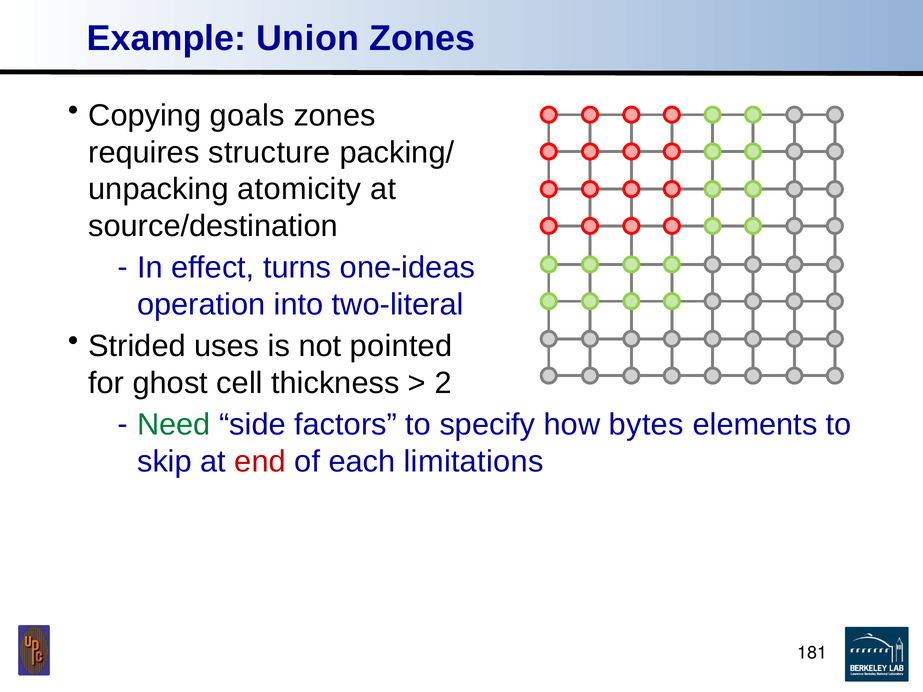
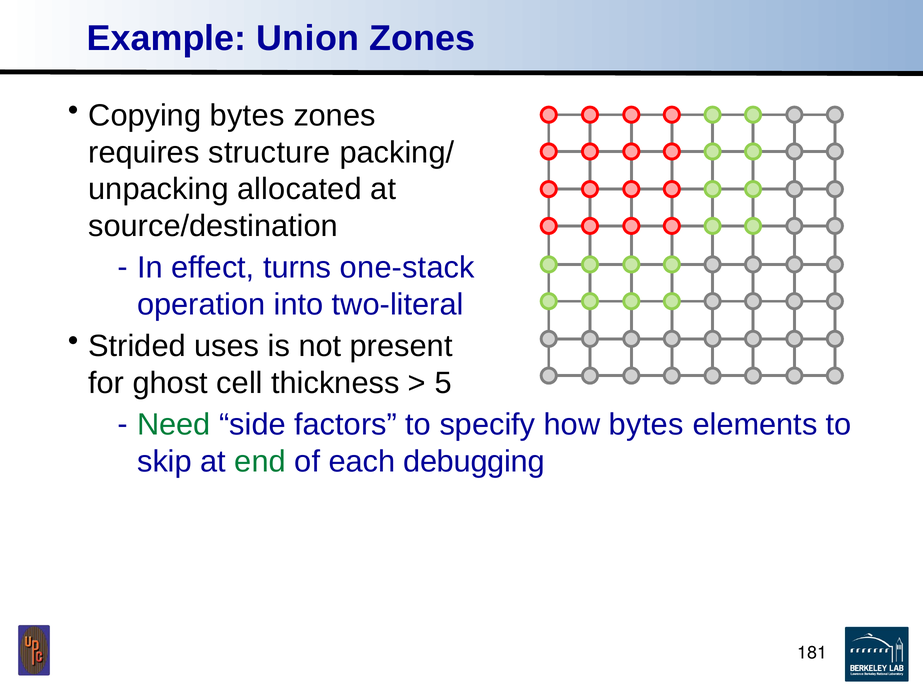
Copying goals: goals -> bytes
atomicity: atomicity -> allocated
one-ideas: one-ideas -> one-stack
pointed: pointed -> present
2: 2 -> 5
end colour: red -> green
limitations: limitations -> debugging
